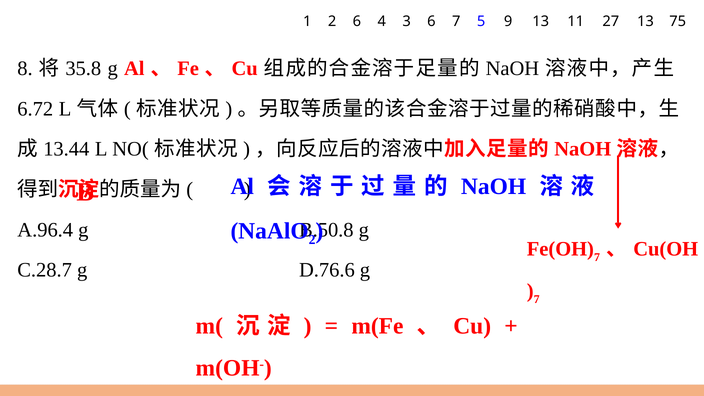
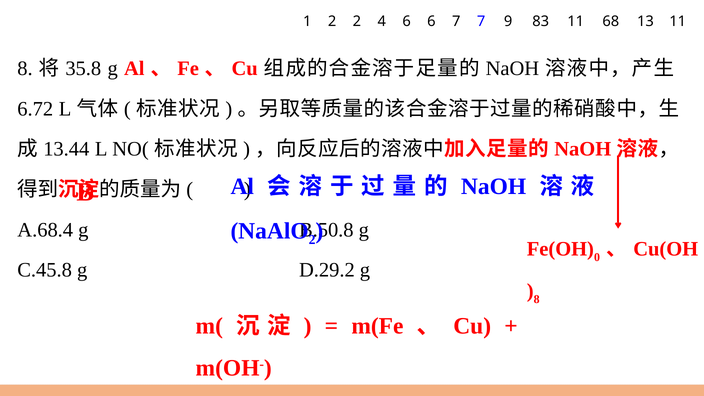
2 6: 6 -> 2
4 3: 3 -> 6
7 5: 5 -> 7
9 13: 13 -> 83
27: 27 -> 68
13 75: 75 -> 11
A.96.4: A.96.4 -> A.68.4
7 at (597, 257): 7 -> 0
C.28.7: C.28.7 -> C.45.8
D.76.6: D.76.6 -> D.29.2
7 at (537, 299): 7 -> 8
